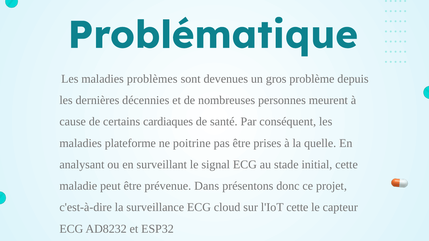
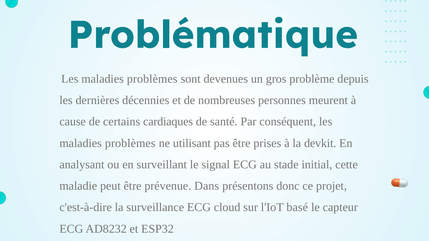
plateforme at (130, 143): plateforme -> problèmes
poitrine: poitrine -> utilisant
quelle: quelle -> devkit
l'IoT cette: cette -> basé
